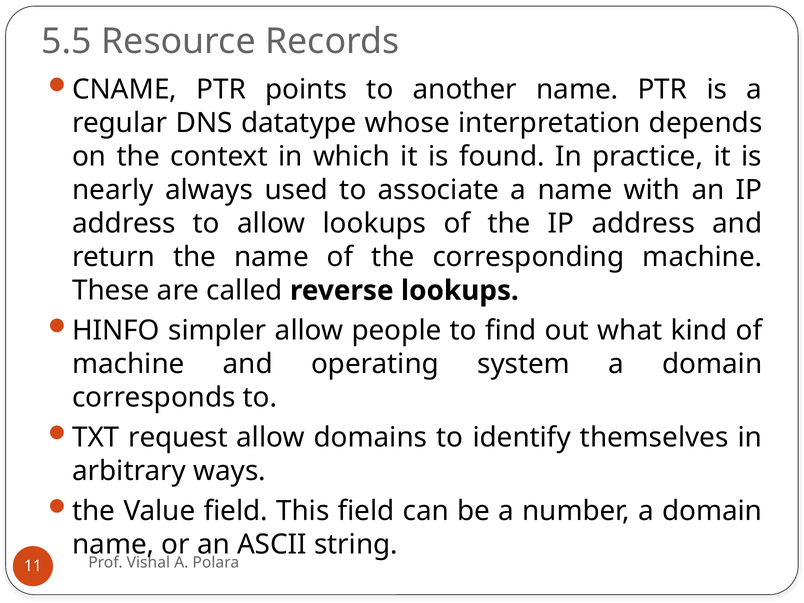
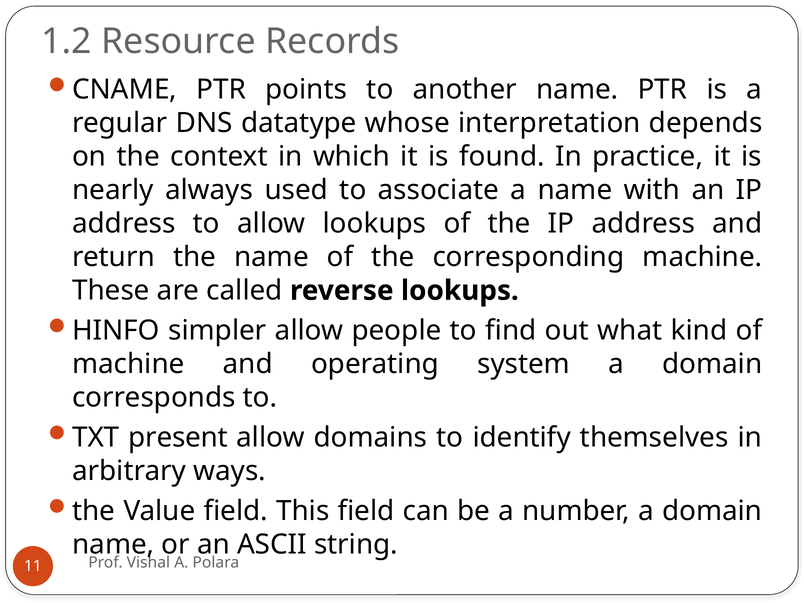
5.5: 5.5 -> 1.2
request: request -> present
